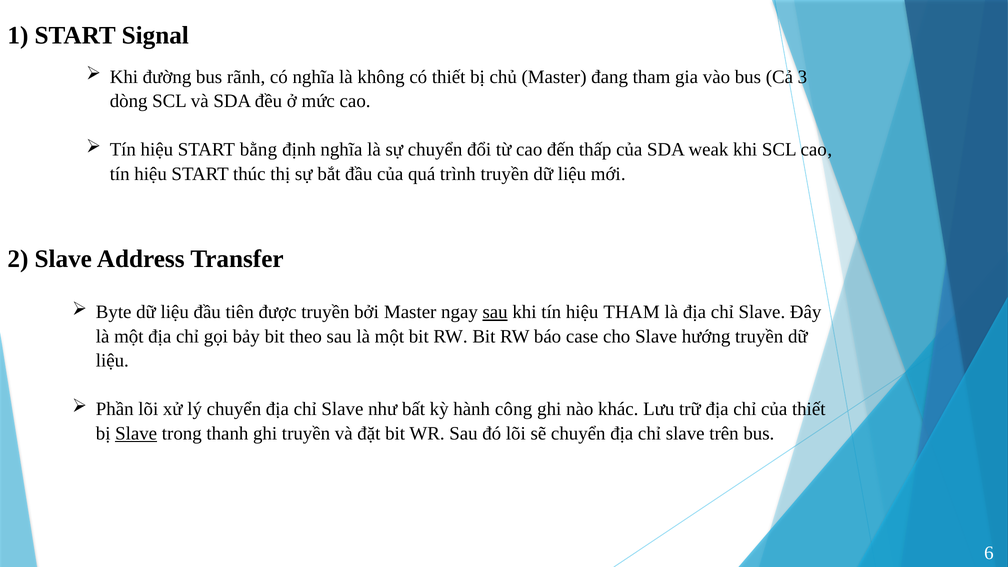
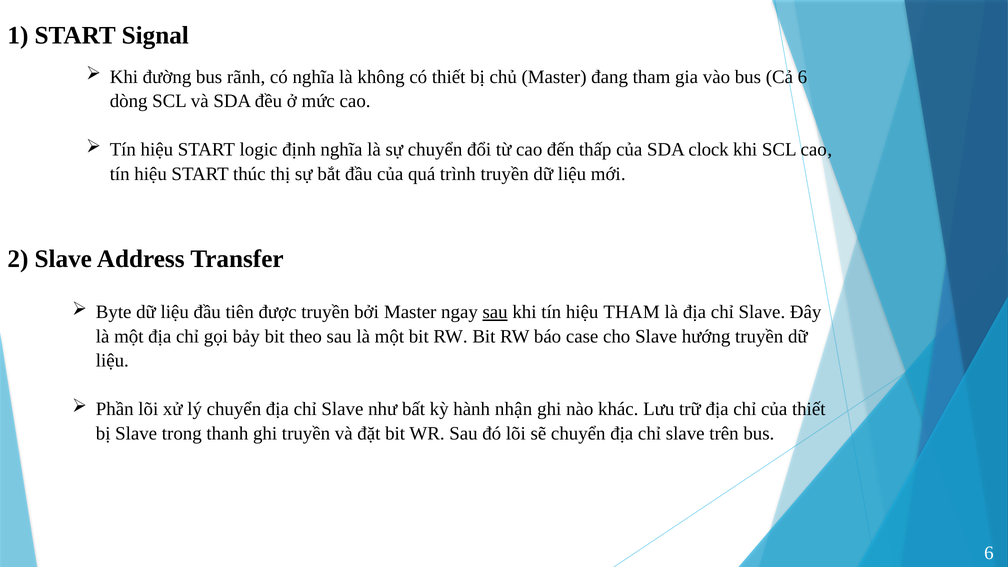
Cả 3: 3 -> 6
bằng: bằng -> logic
weak: weak -> clock
công: công -> nhận
Slave at (136, 433) underline: present -> none
